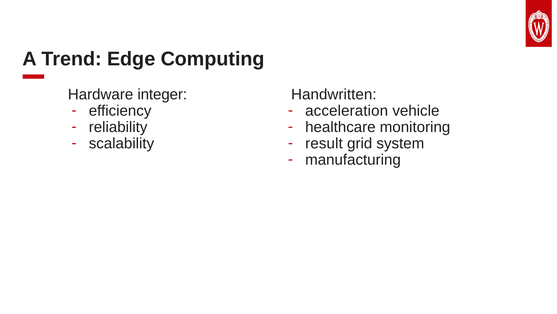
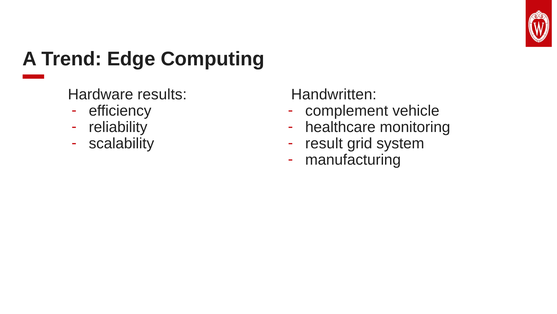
integer: integer -> results
acceleration: acceleration -> complement
